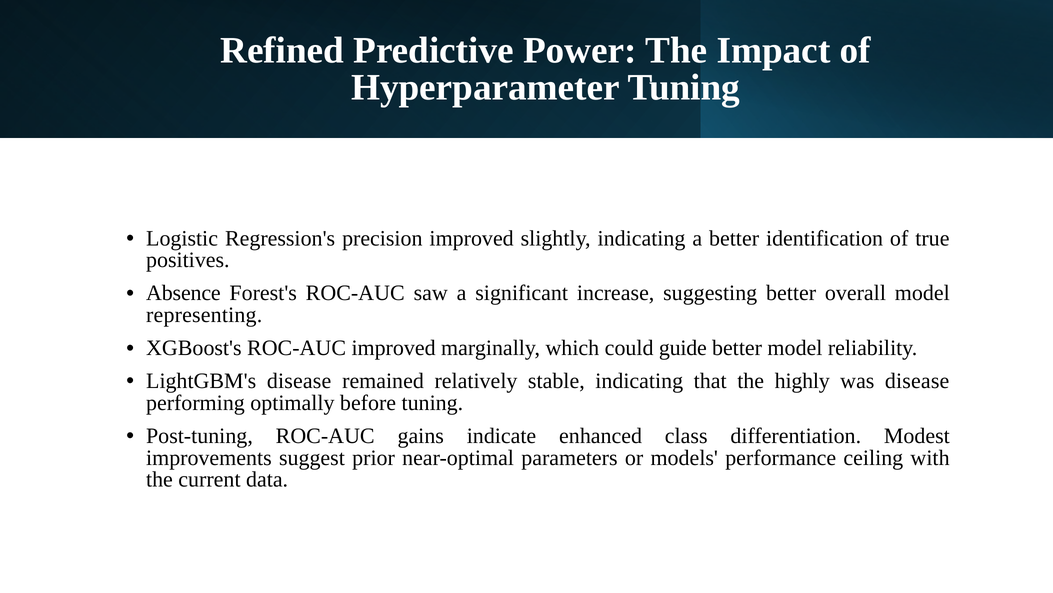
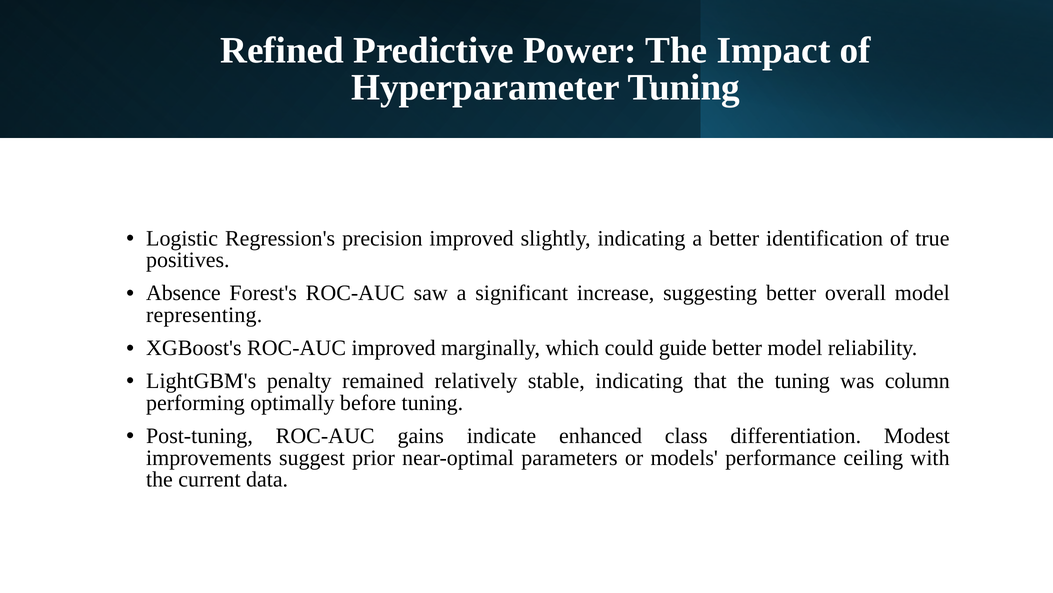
LightGBM's disease: disease -> penalty
the highly: highly -> tuning
was disease: disease -> column
